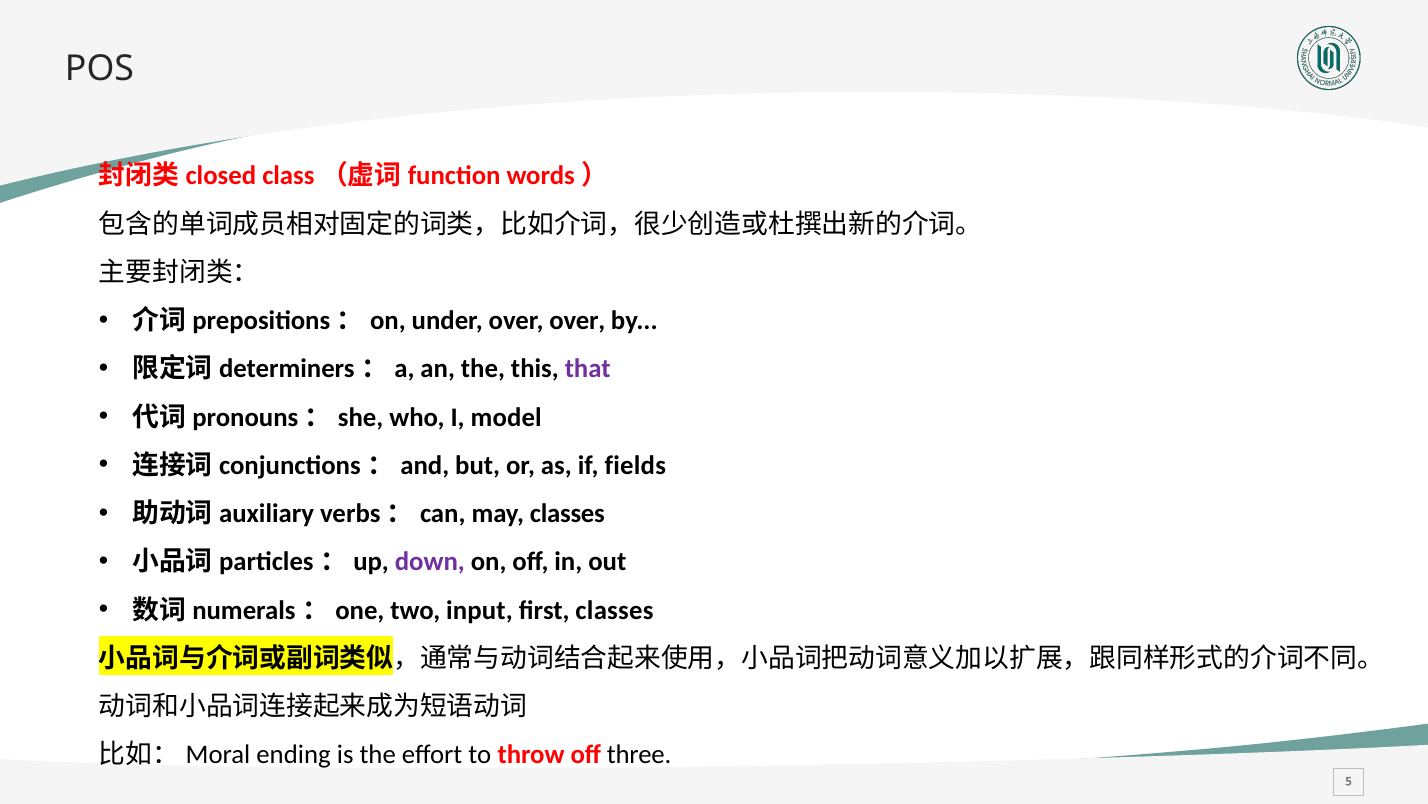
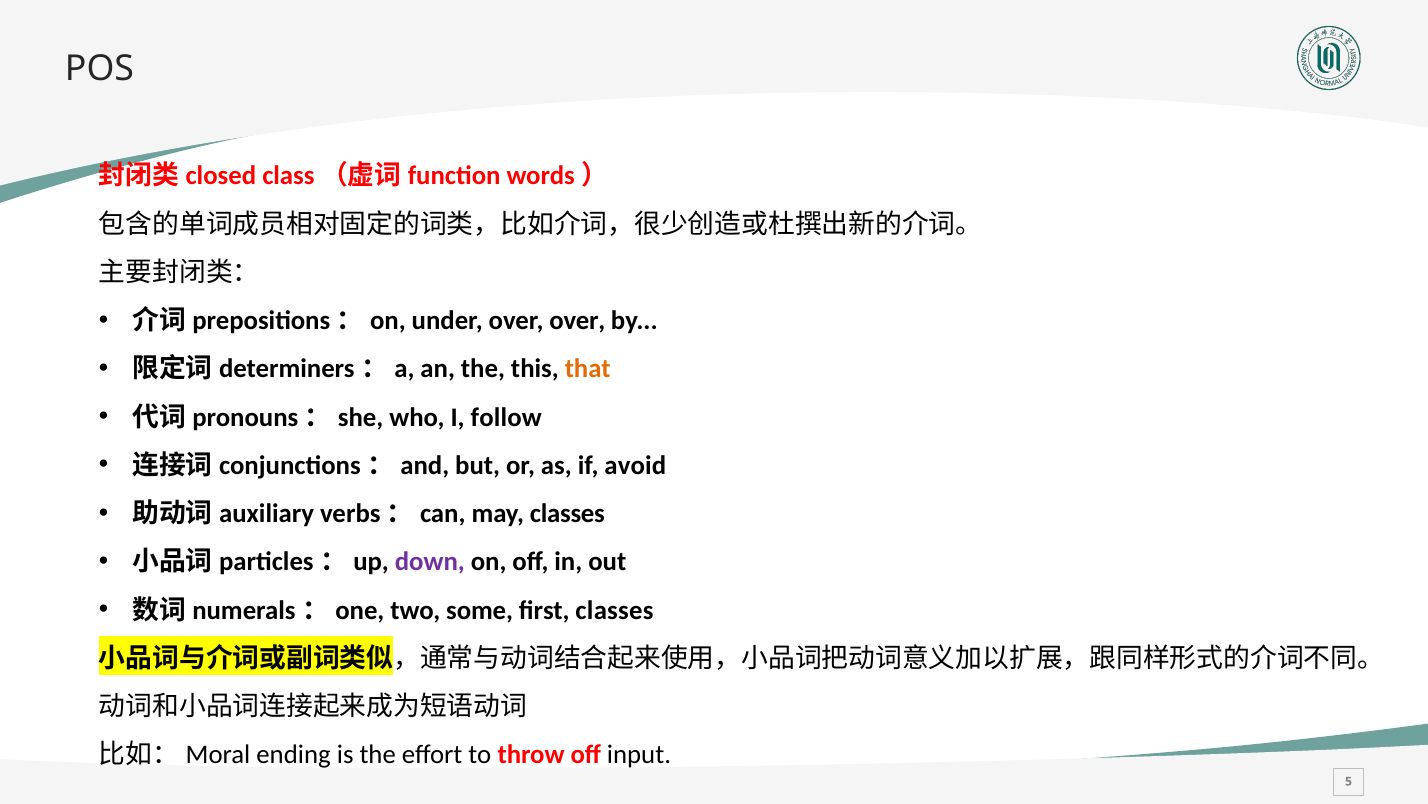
that colour: purple -> orange
model: model -> follow
fields: fields -> avoid
input: input -> some
three: three -> input
